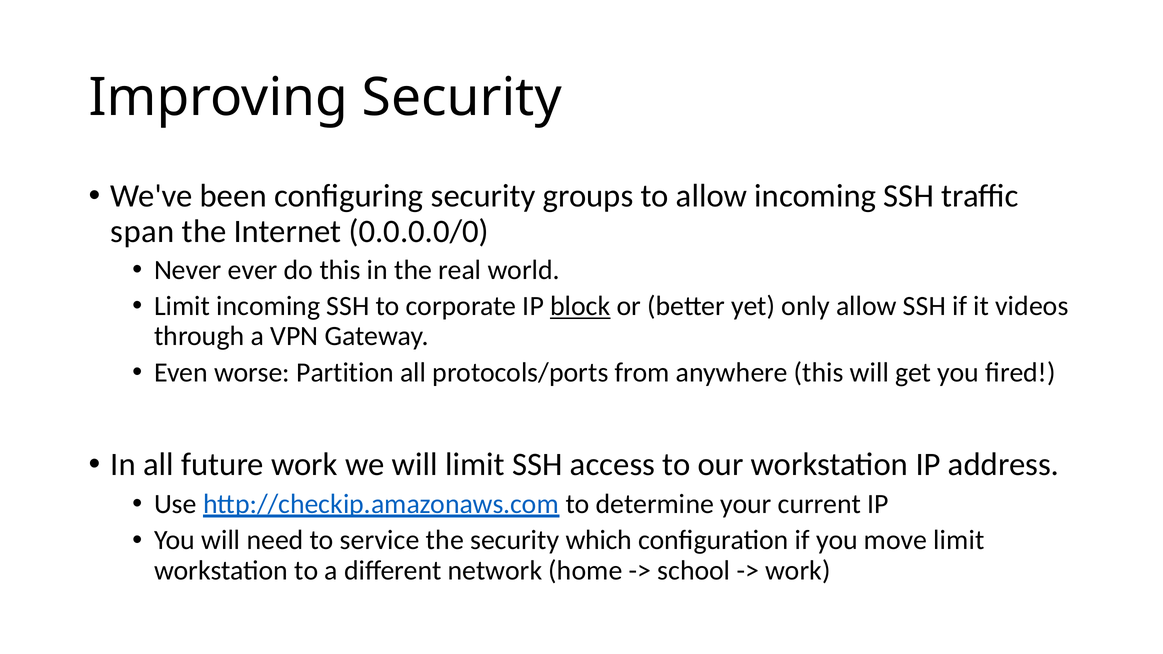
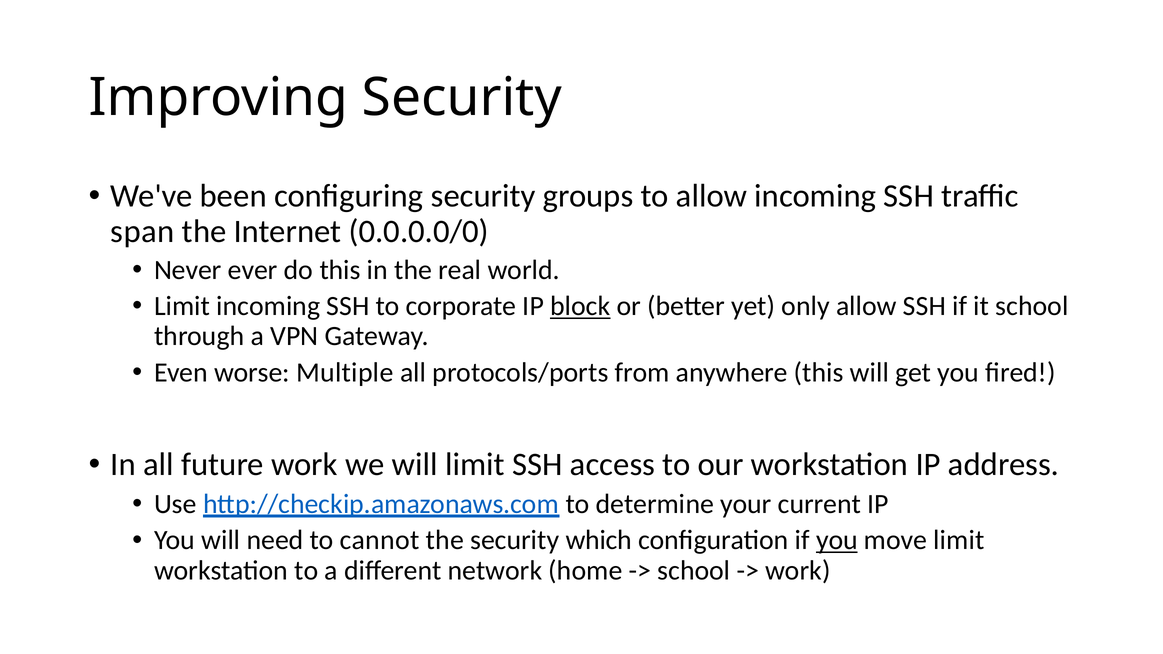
it videos: videos -> school
Partition: Partition -> Multiple
service: service -> cannot
you at (837, 540) underline: none -> present
